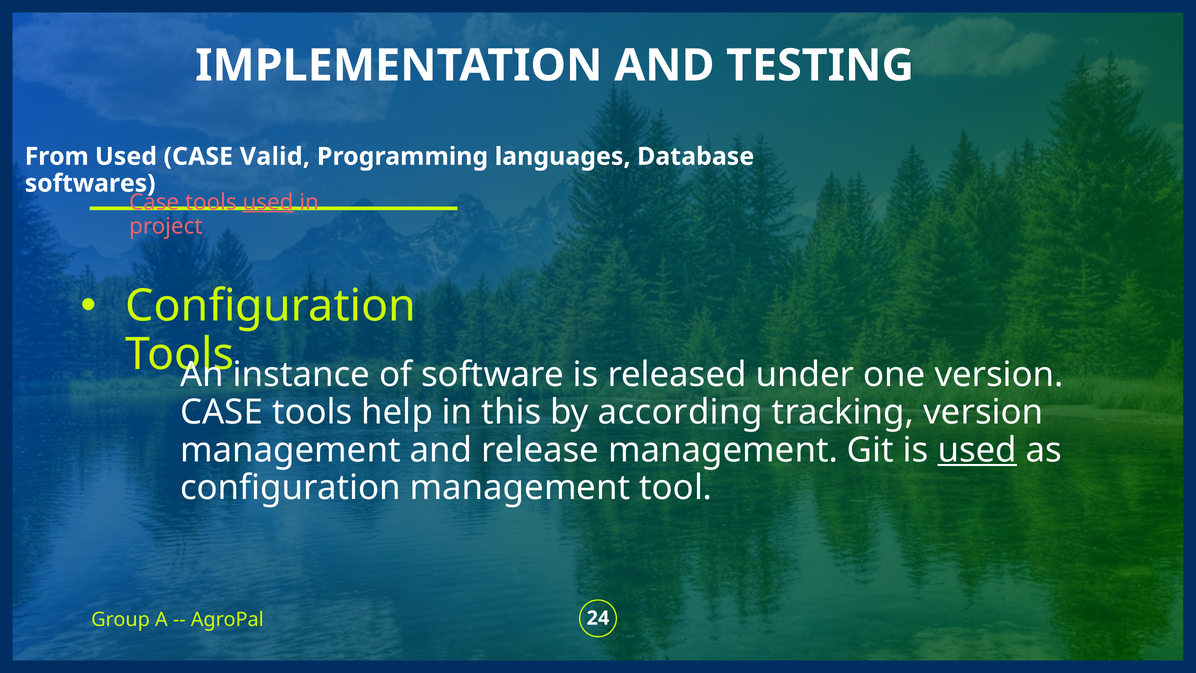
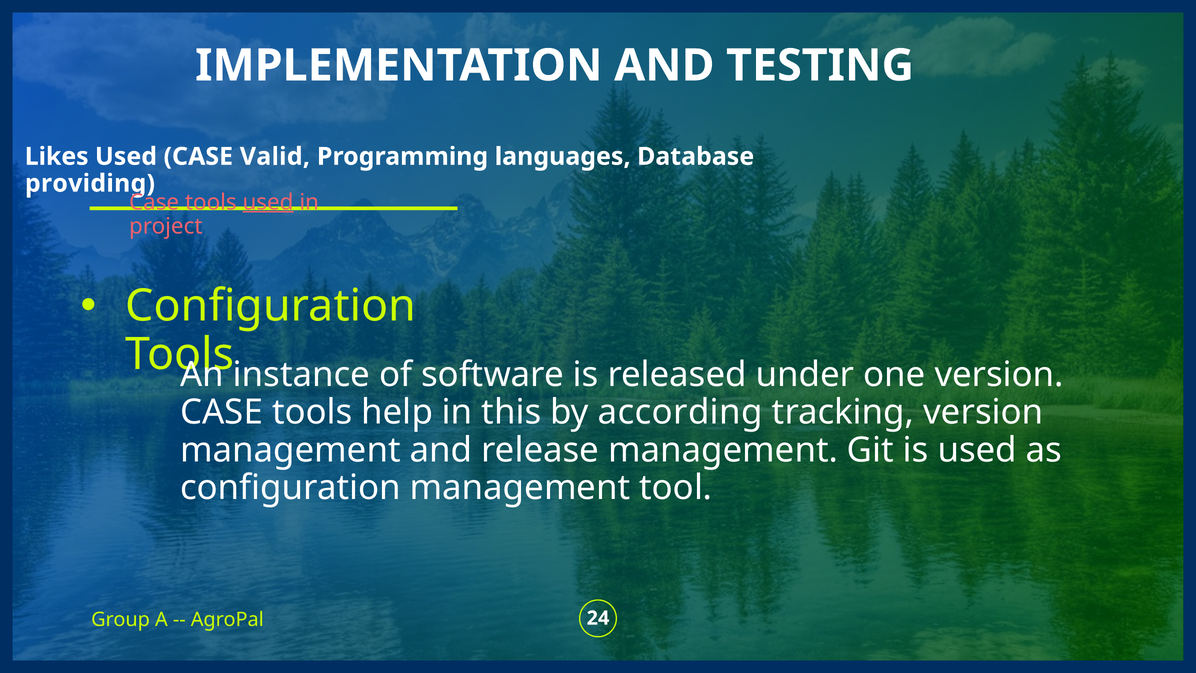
From: From -> Likes
softwares: softwares -> providing
used at (977, 450) underline: present -> none
